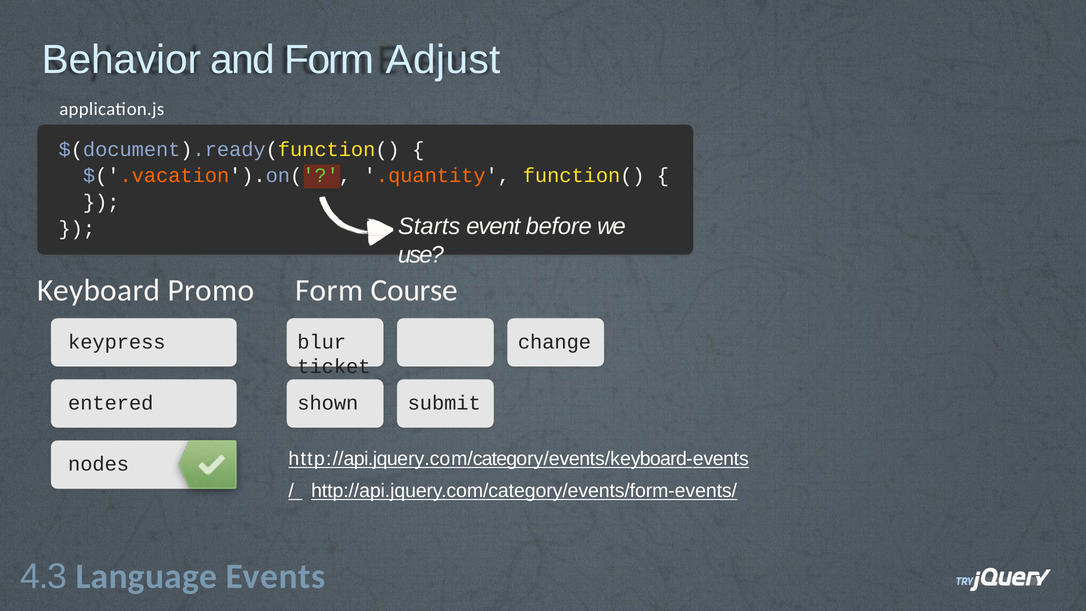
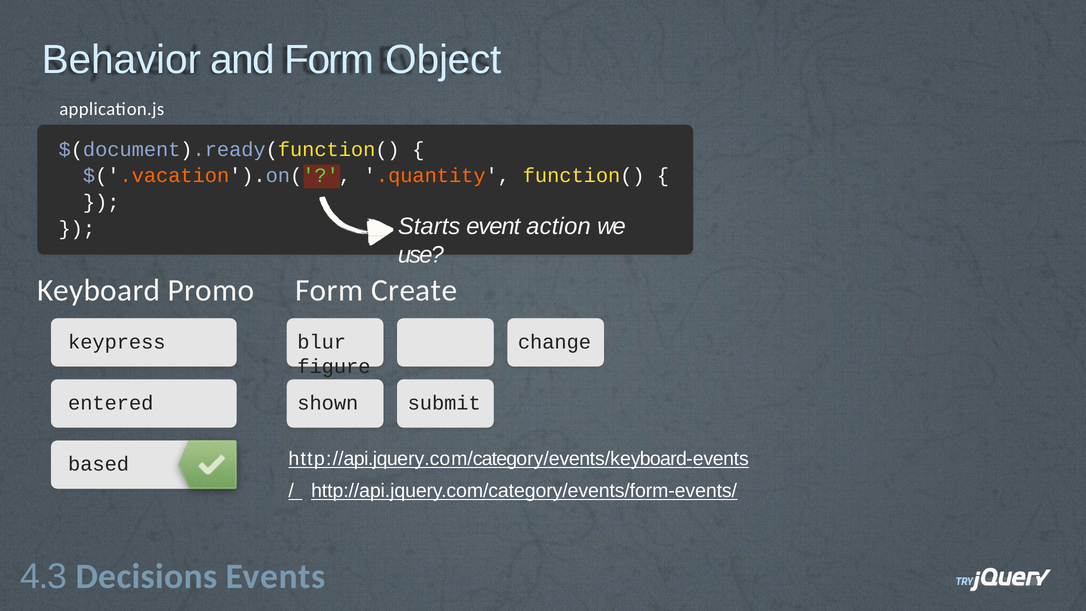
Adjust: Adjust -> Object
before: before -> action
Course: Course -> Create
ticket: ticket -> figure
nodes: nodes -> based
Language: Language -> Decisions
